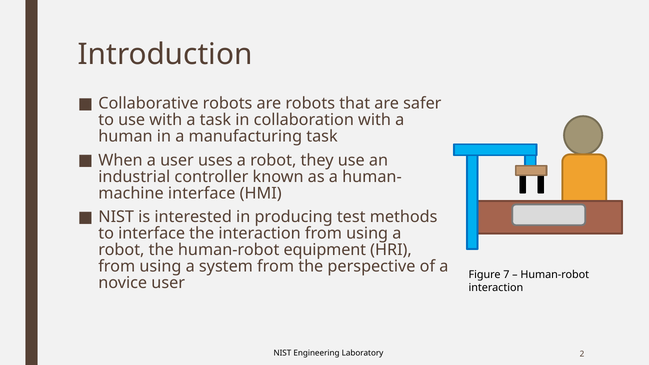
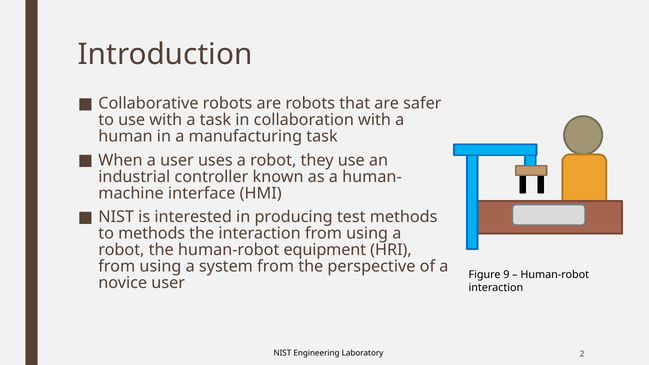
to interface: interface -> methods
7: 7 -> 9
